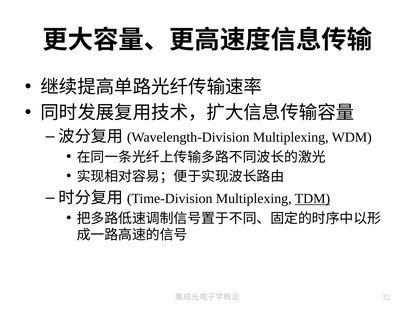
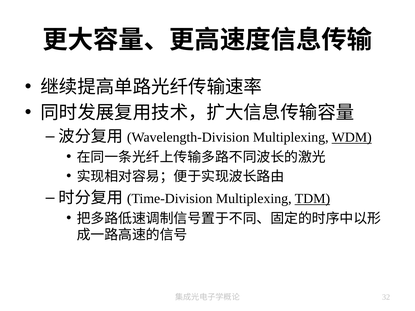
WDM underline: none -> present
